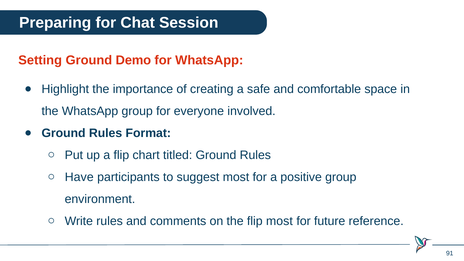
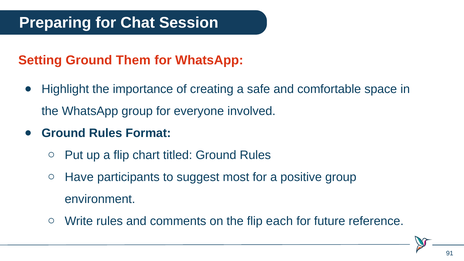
Demo: Demo -> Them
flip most: most -> each
